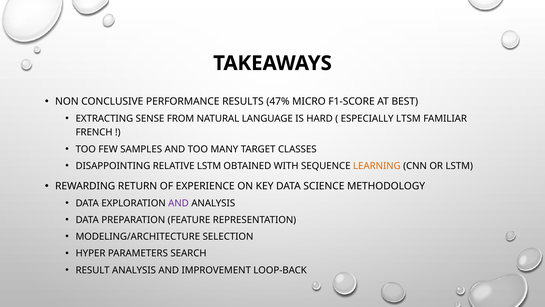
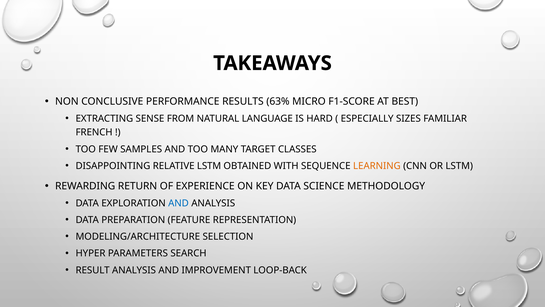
47%: 47% -> 63%
LTSM: LTSM -> SIZES
AND at (178, 203) colour: purple -> blue
